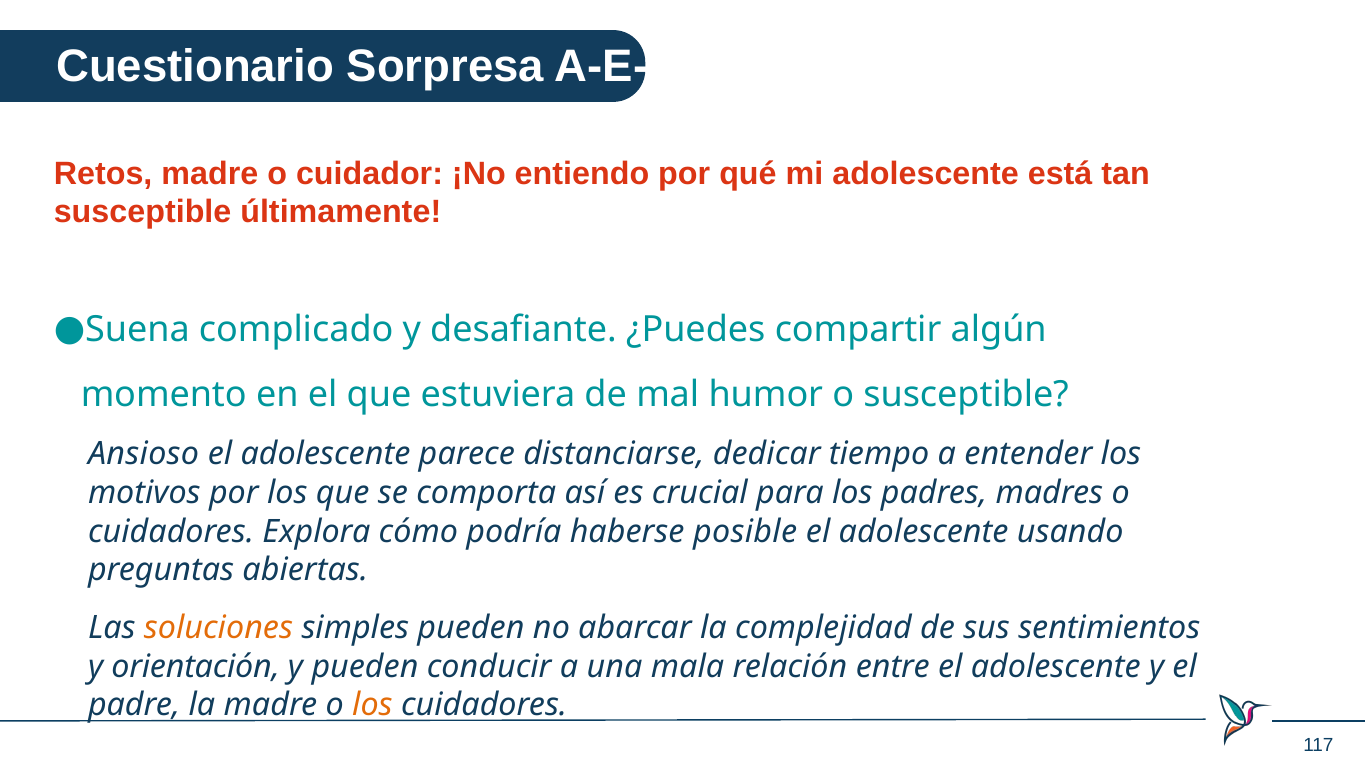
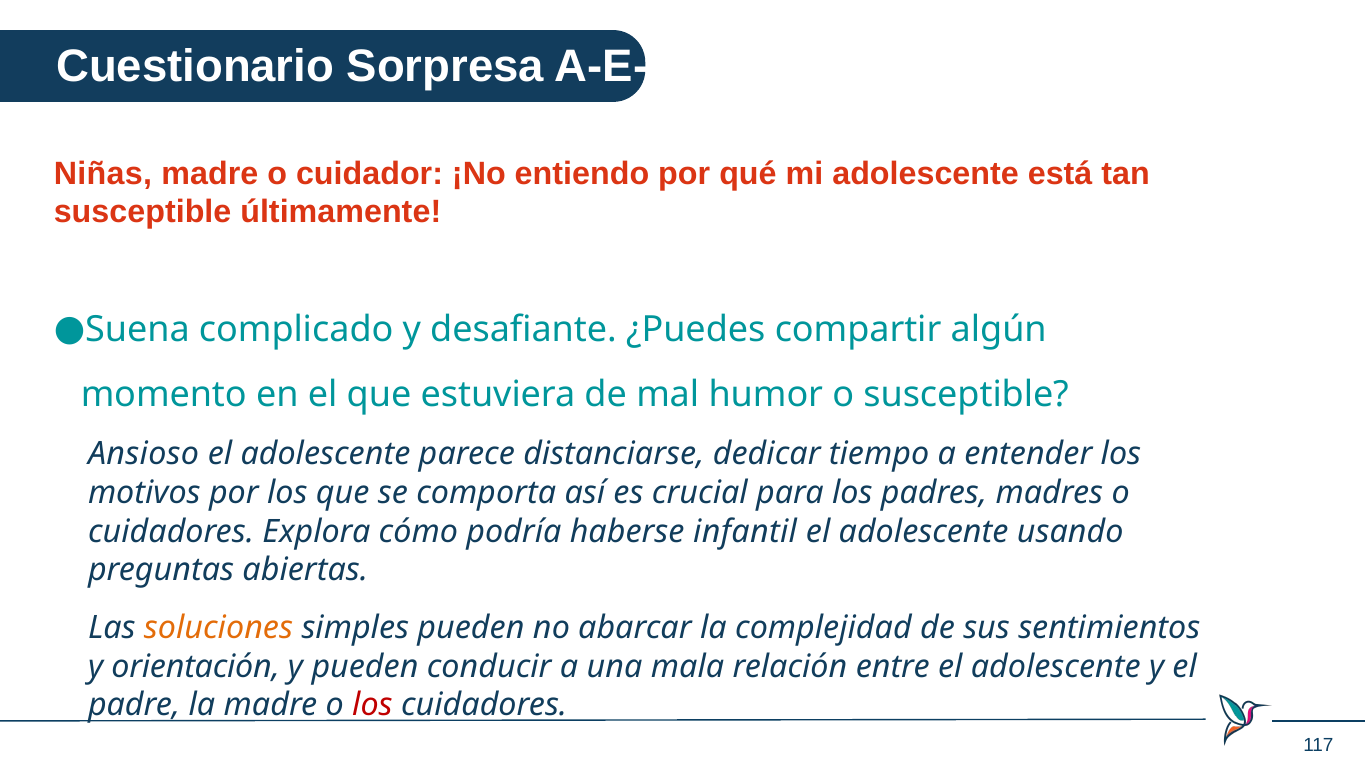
Retos: Retos -> Niñas
posible: posible -> infantil
los at (372, 705) colour: orange -> red
